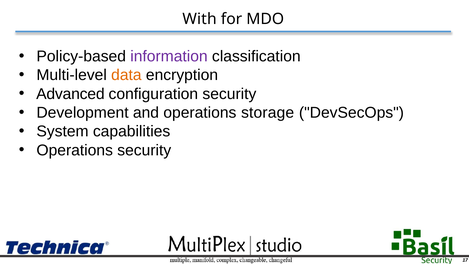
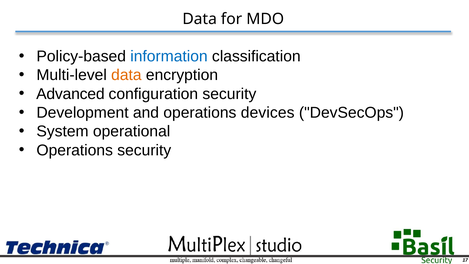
With at (200, 19): With -> Data
information colour: purple -> blue
storage: storage -> devices
capabilities: capabilities -> operational
